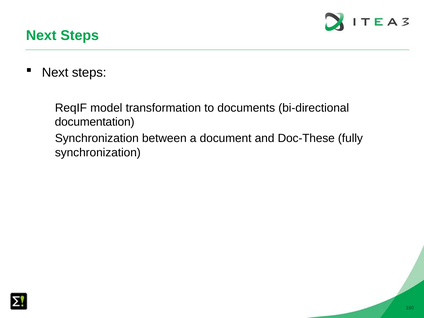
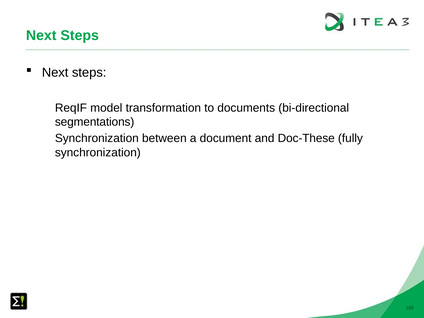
documentation: documentation -> segmentations
